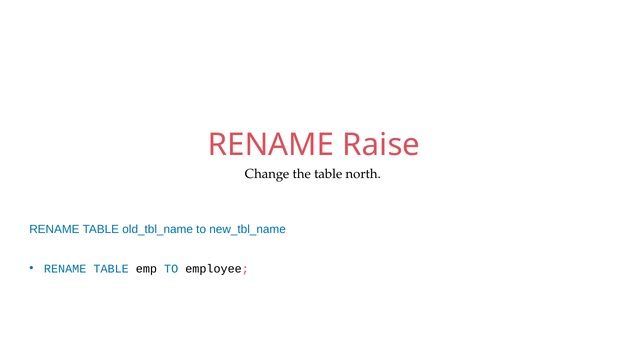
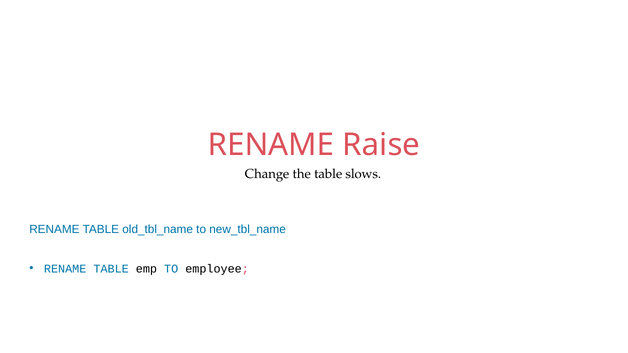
north: north -> slows
